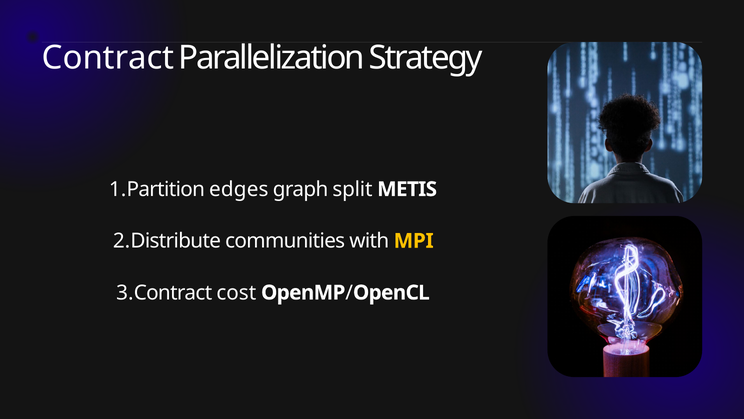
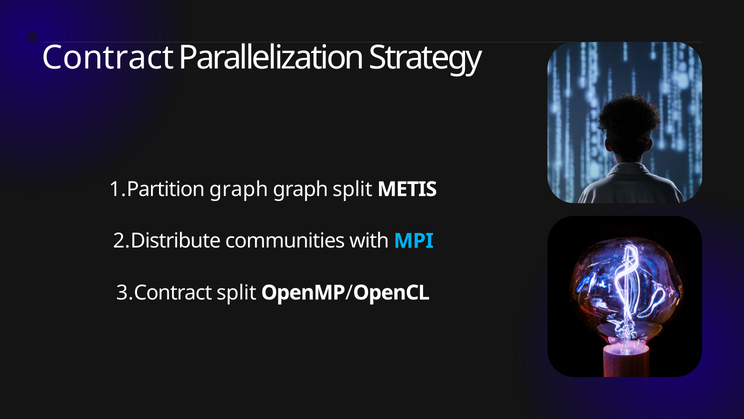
edges at (239, 189): edges -> graph
MPI colour: yellow -> light blue
cost at (236, 292): cost -> split
